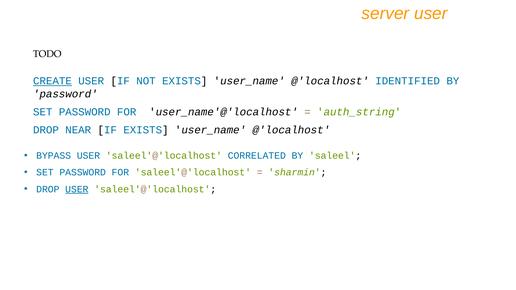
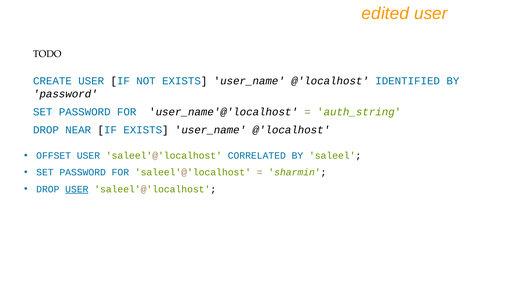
server: server -> edited
CREATE underline: present -> none
BYPASS: BYPASS -> OFFSET
